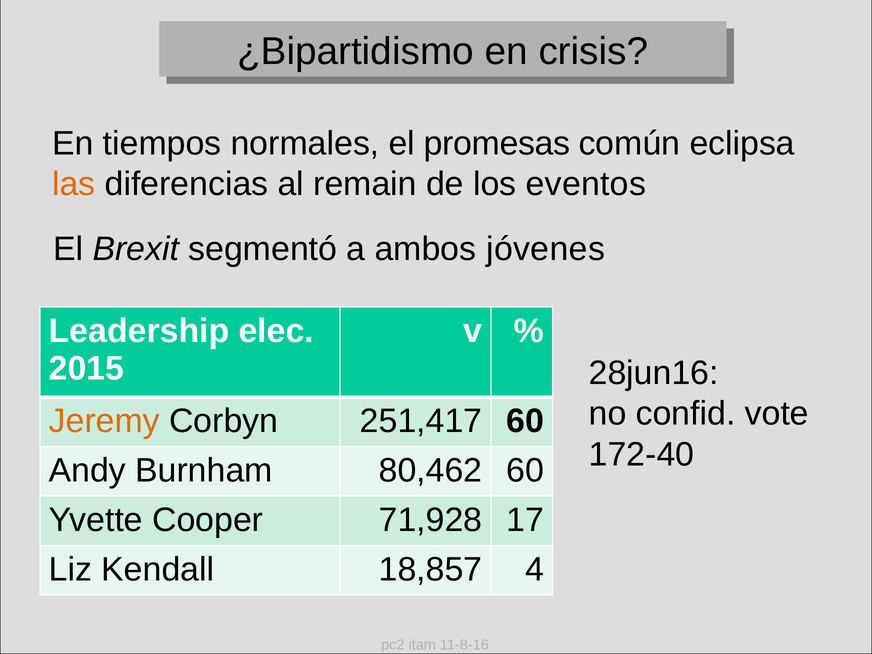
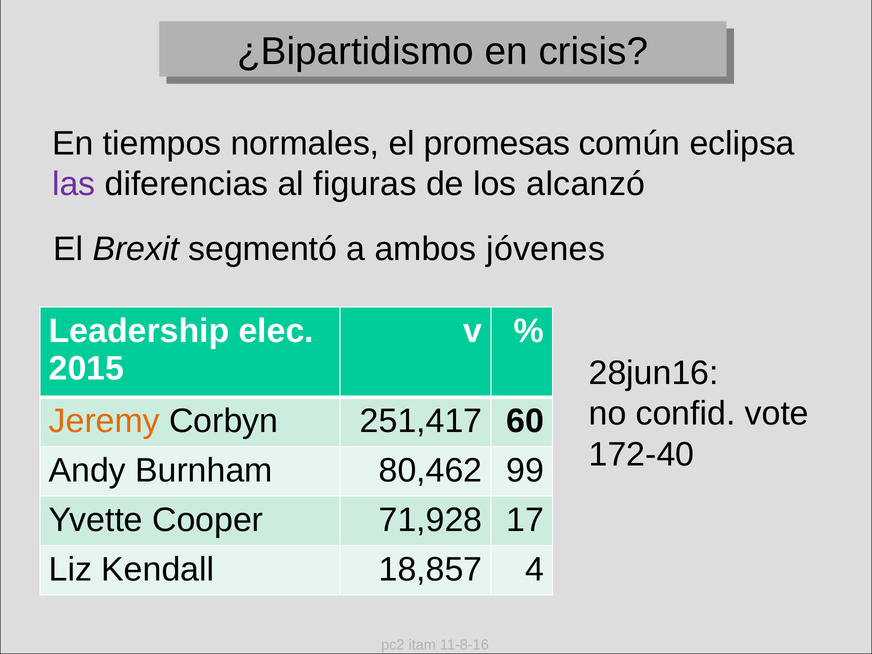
las colour: orange -> purple
remain: remain -> figuras
eventos: eventos -> alcanzó
80,462 60: 60 -> 99
